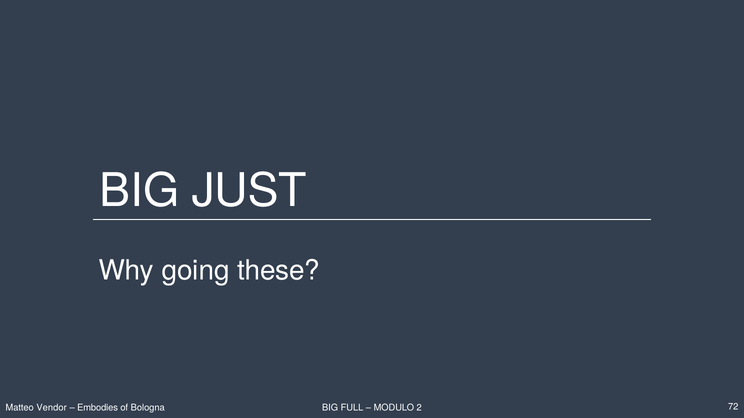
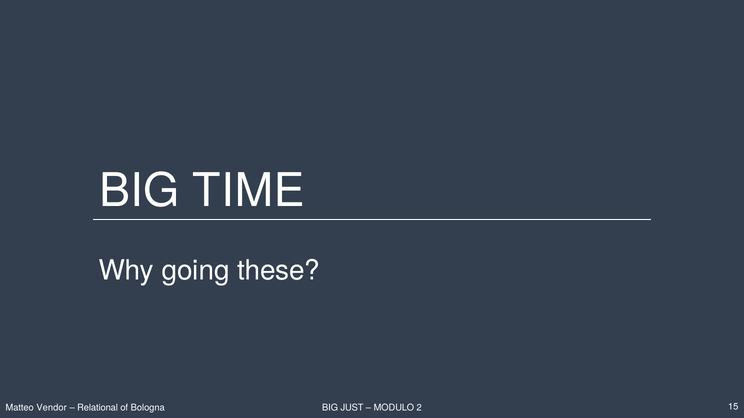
JUST: JUST -> TIME
Embodies: Embodies -> Relational
FULL: FULL -> JUST
72: 72 -> 15
